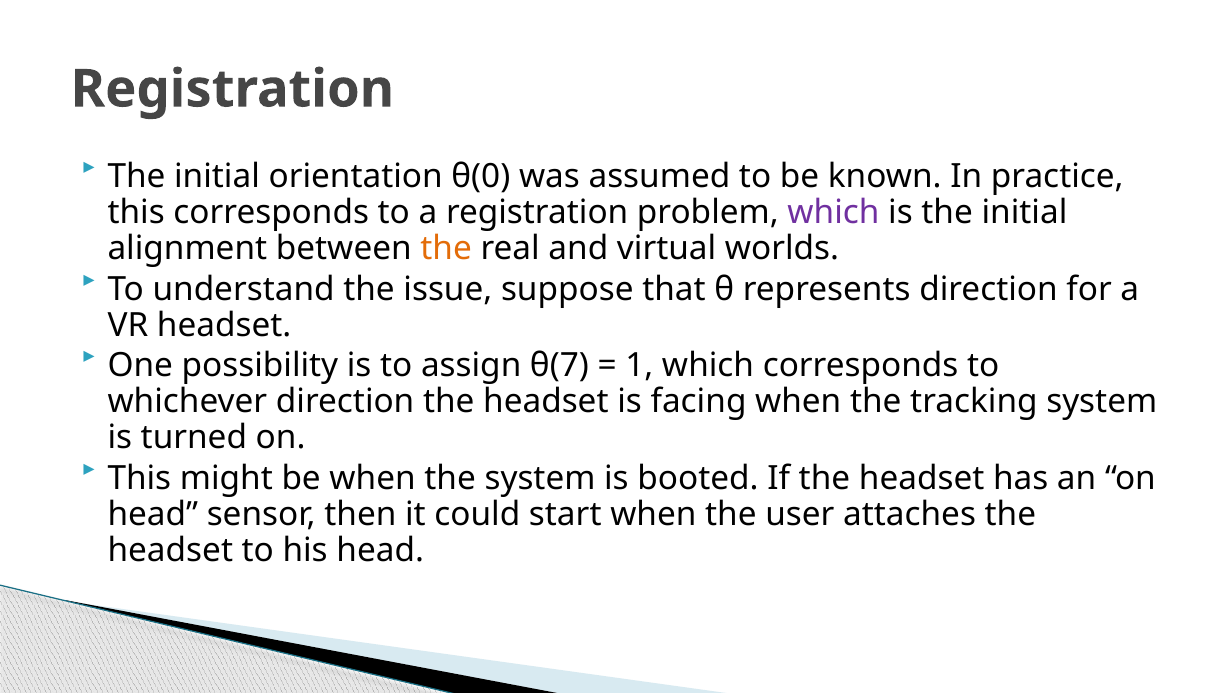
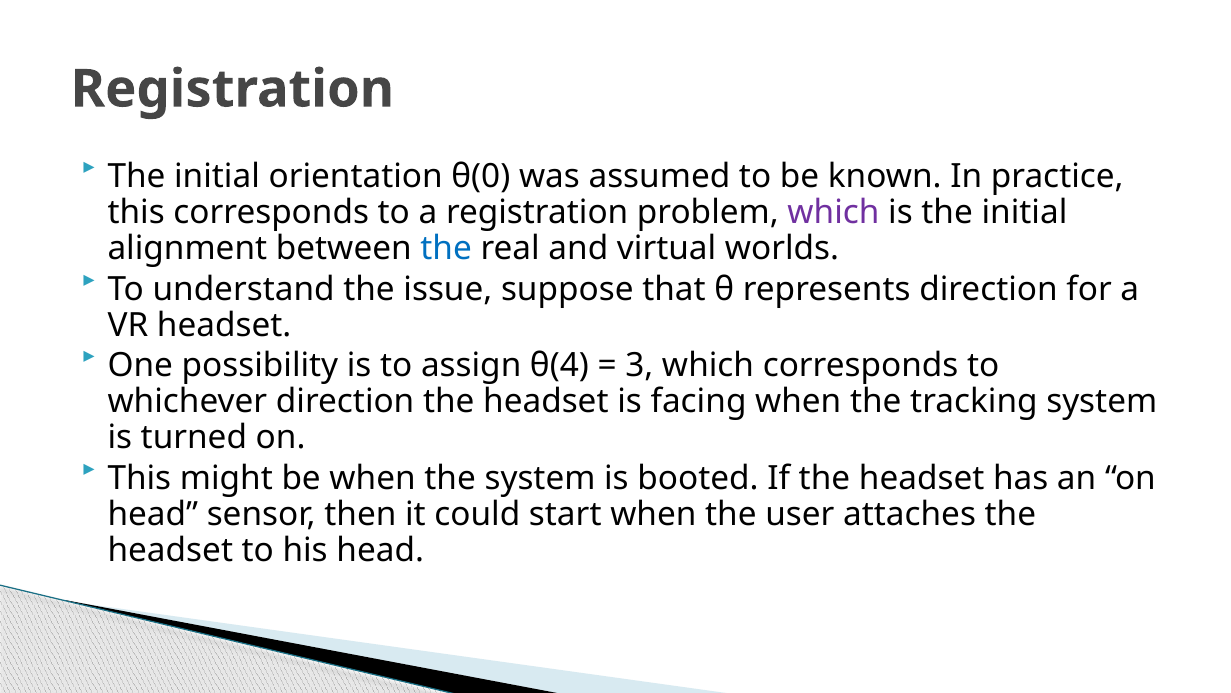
the at (446, 248) colour: orange -> blue
θ(7: θ(7 -> θ(4
1: 1 -> 3
